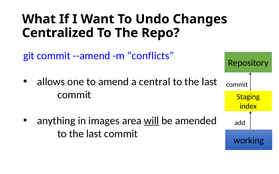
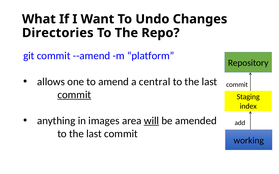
Centralized: Centralized -> Directories
conflicts: conflicts -> platform
commit at (74, 95) underline: none -> present
